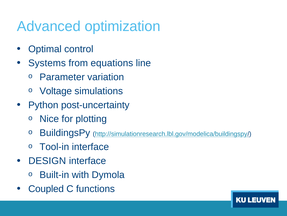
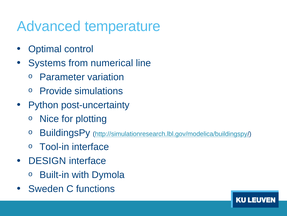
optimization: optimization -> temperature
equations: equations -> numerical
Voltage: Voltage -> Provide
Coupled: Coupled -> Sweden
